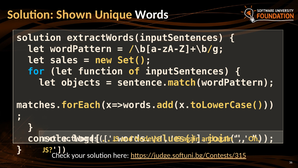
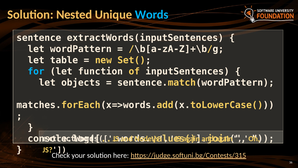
Shown: Shown -> Nested
Words colour: white -> light blue
solution at (39, 38): solution -> sentence
sales: sales -> table
